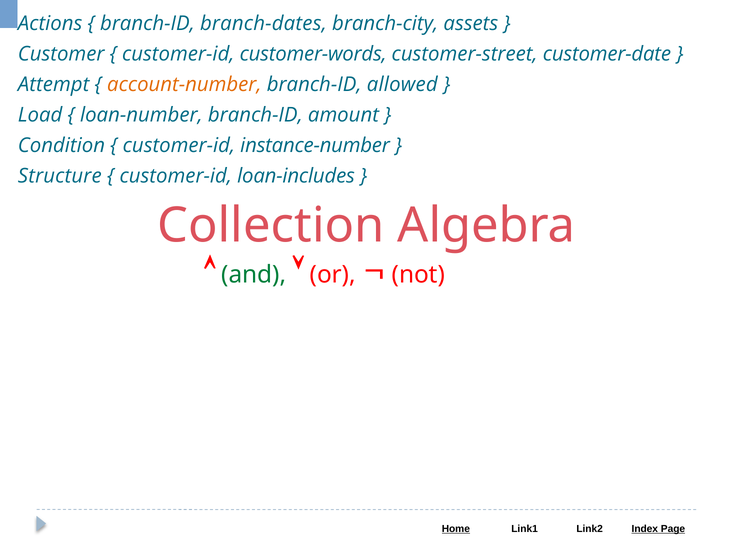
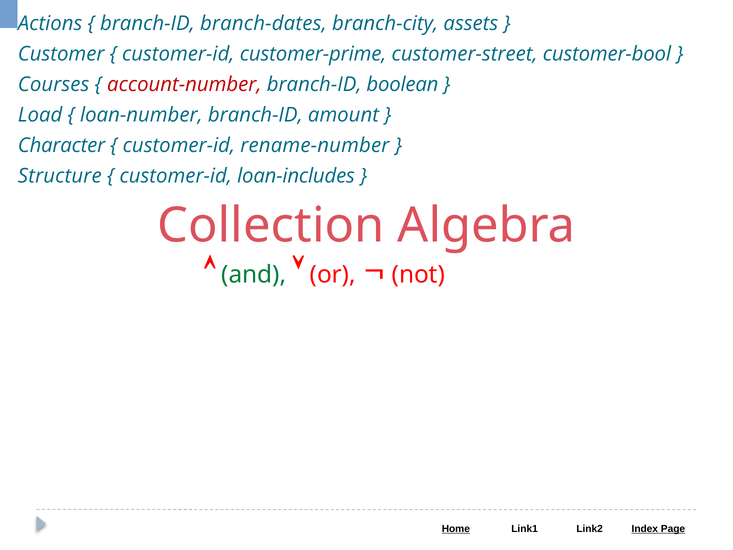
customer-words: customer-words -> customer-prime
customer-date: customer-date -> customer-bool
Attempt: Attempt -> Courses
account-number colour: orange -> red
allowed: allowed -> boolean
Condition: Condition -> Character
instance-number: instance-number -> rename-number
